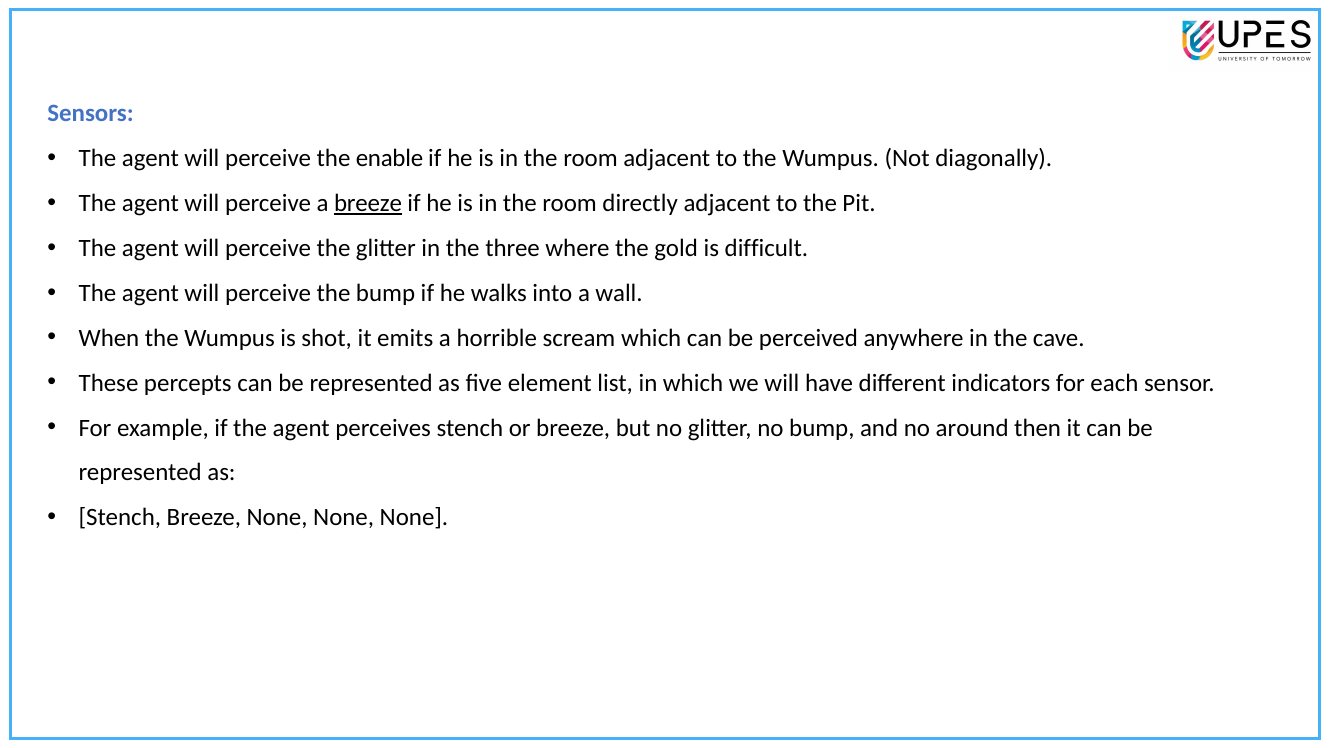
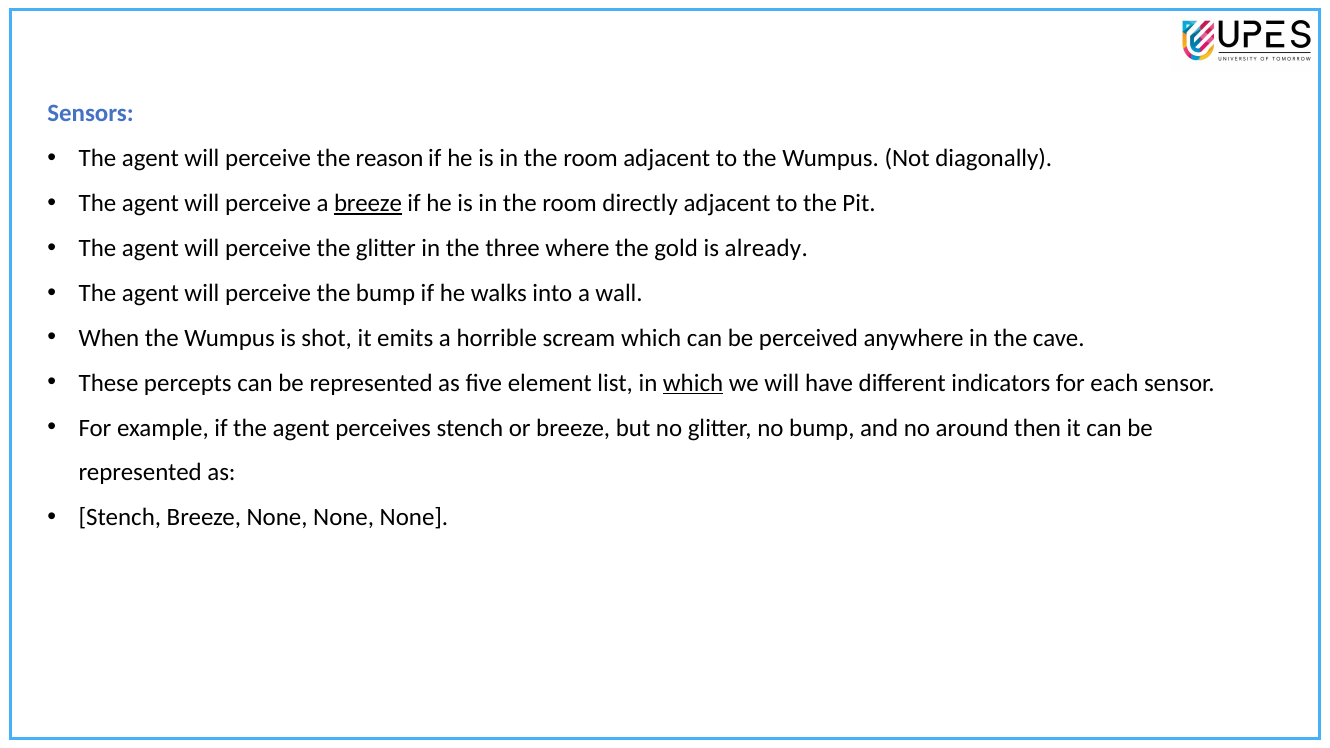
enable: enable -> reason
difficult: difficult -> already
which at (693, 383) underline: none -> present
